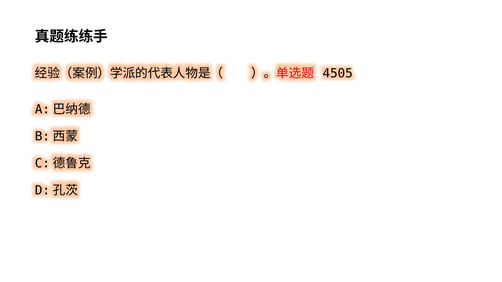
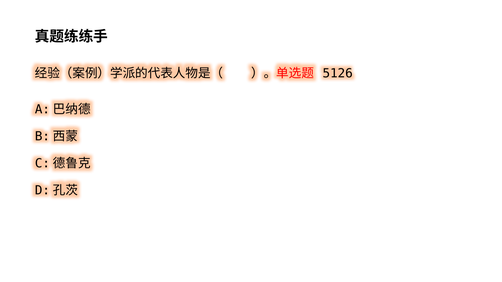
4505: 4505 -> 5126
